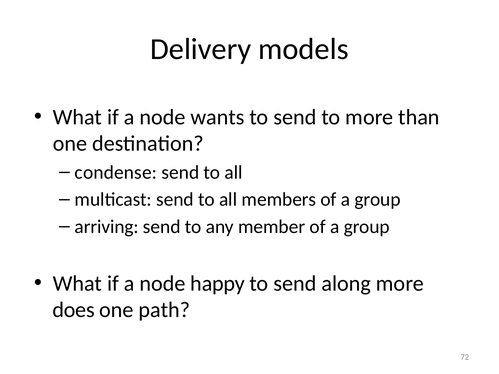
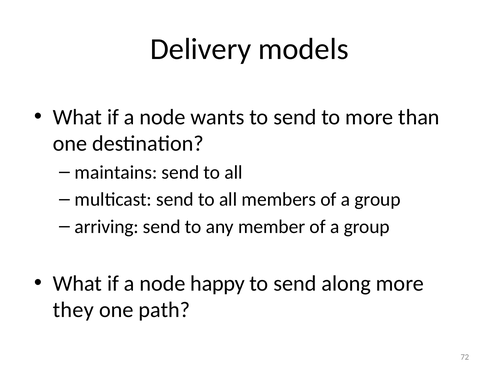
condense: condense -> maintains
does: does -> they
